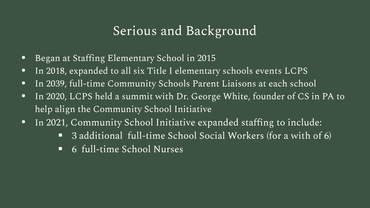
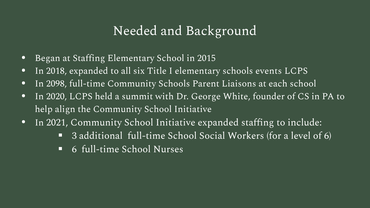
Serious: Serious -> Needed
2039: 2039 -> 2098
a with: with -> level
